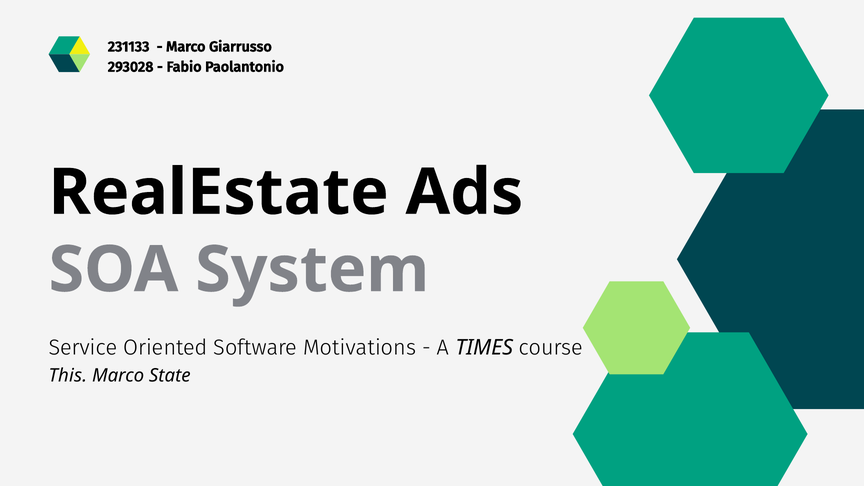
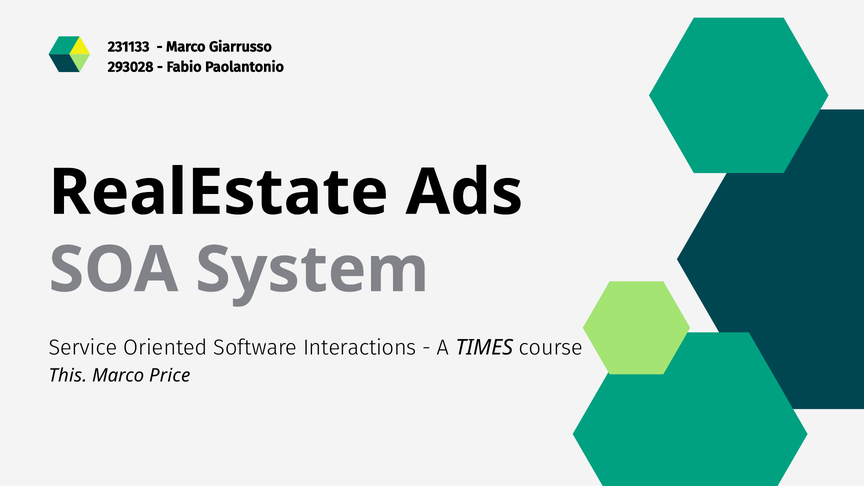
Motivations: Motivations -> Interactions
State: State -> Price
